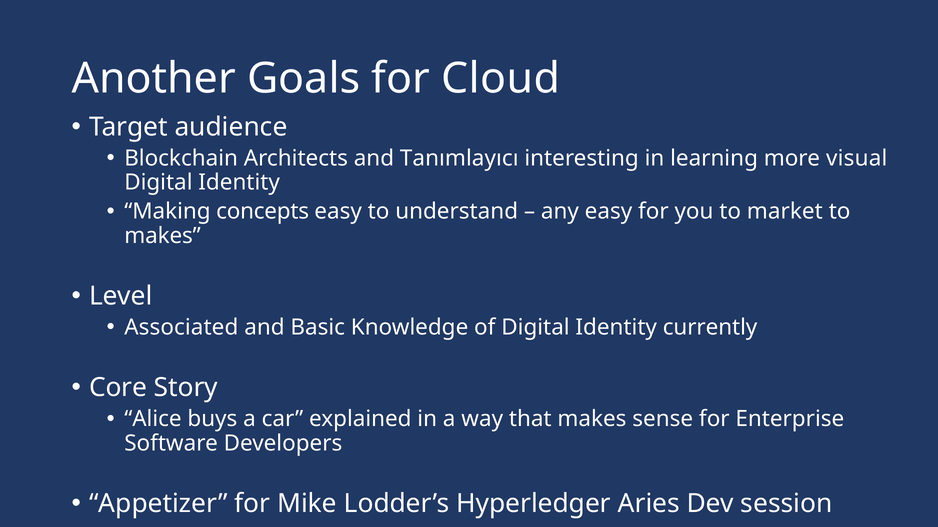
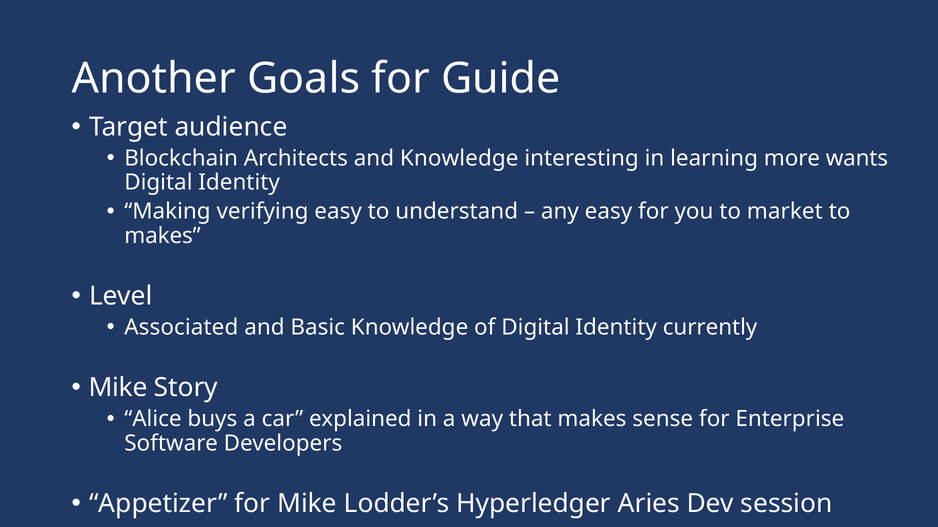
Cloud: Cloud -> Guide
and Tanımlayıcı: Tanımlayıcı -> Knowledge
visual: visual -> wants
concepts: concepts -> verifying
Core at (118, 388): Core -> Mike
